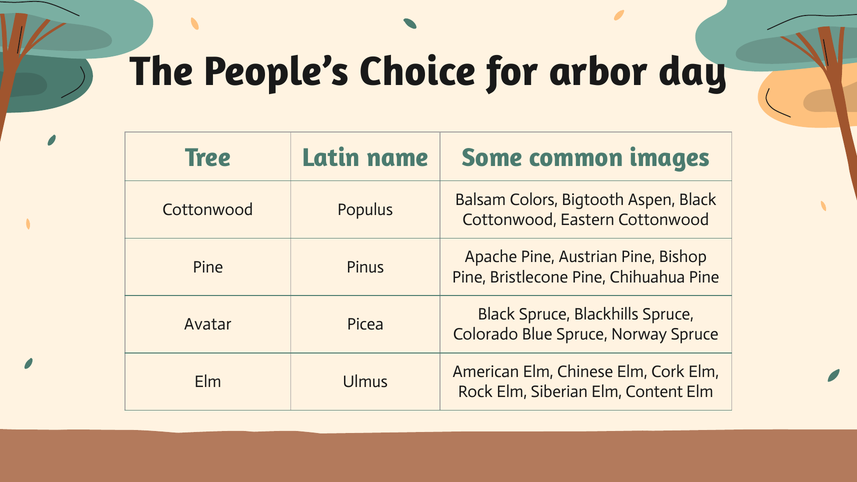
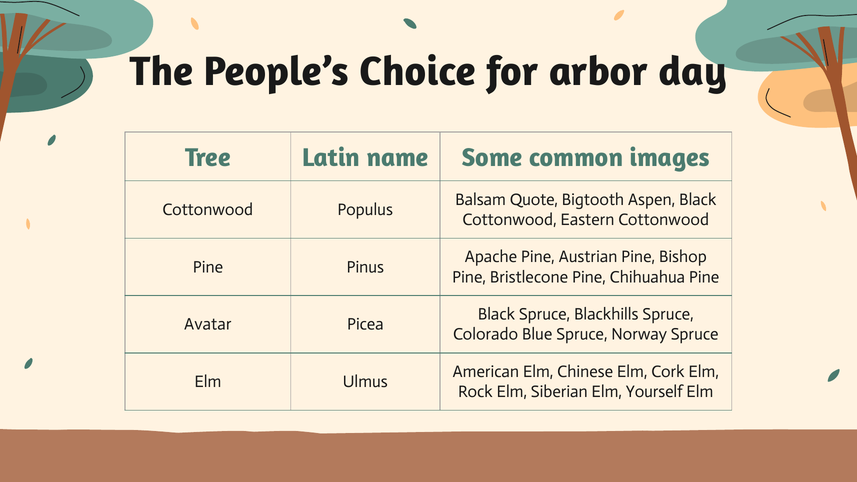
Colors: Colors -> Quote
Content: Content -> Yourself
